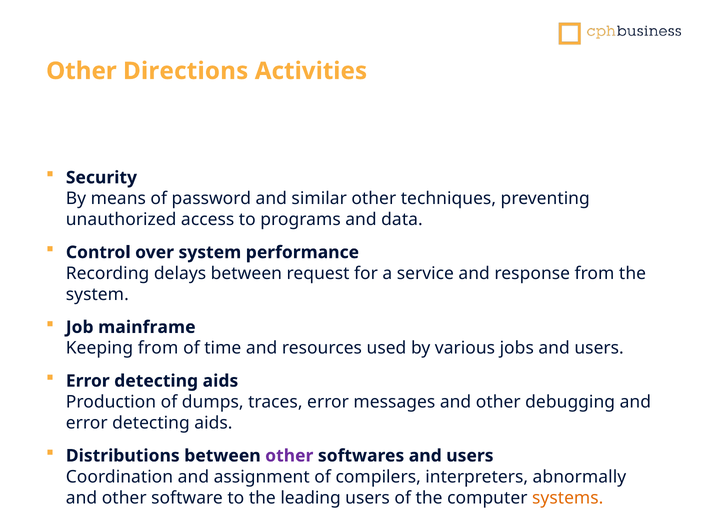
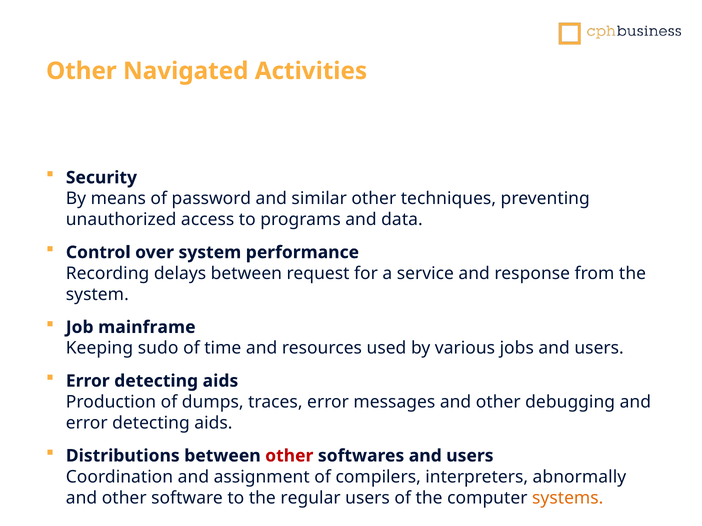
Directions: Directions -> Navigated
Keeping from: from -> sudo
other at (289, 456) colour: purple -> red
leading: leading -> regular
